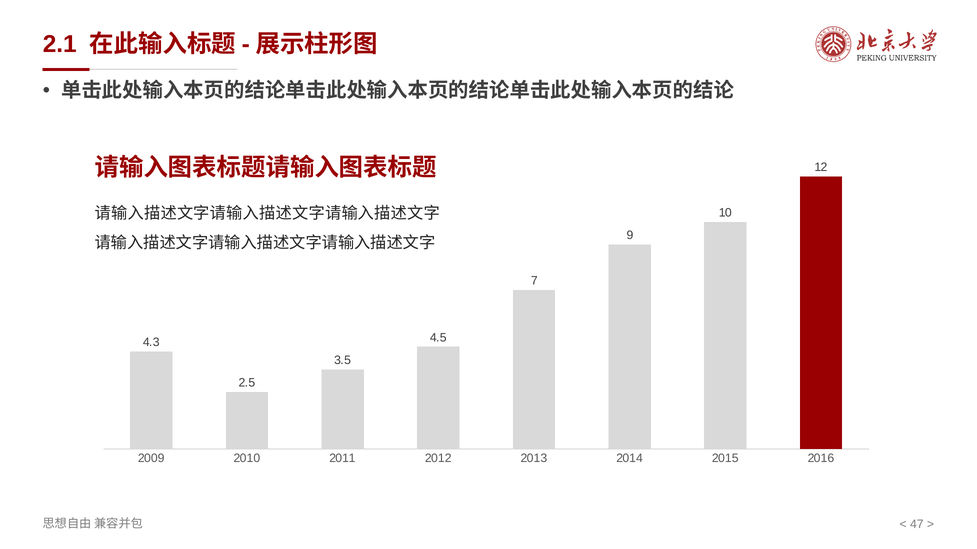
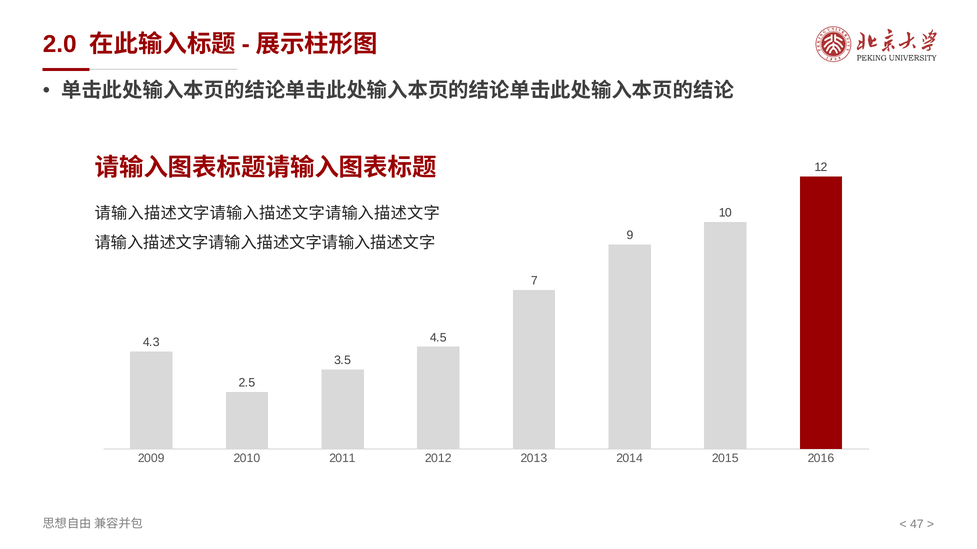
2.1: 2.1 -> 2.0
